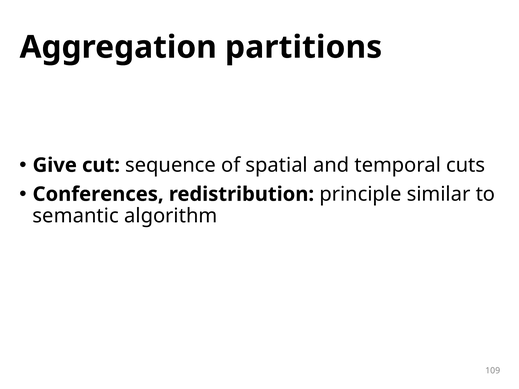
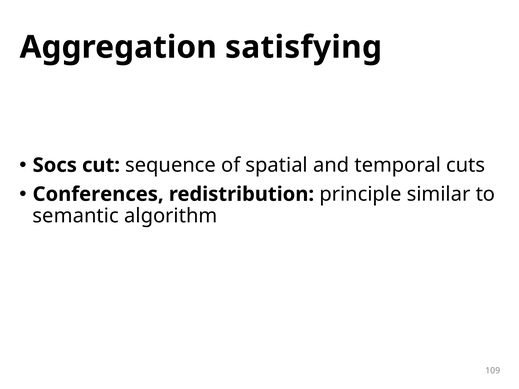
partitions: partitions -> satisfying
Give: Give -> Socs
